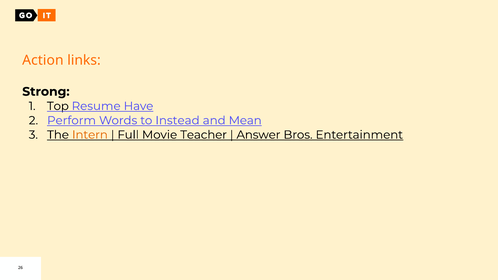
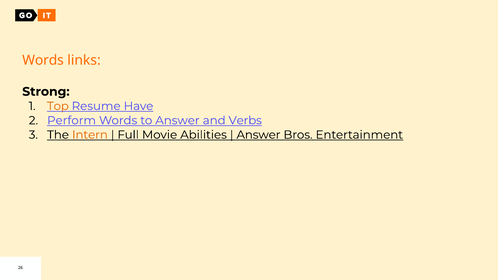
Action at (43, 60): Action -> Words
Top colour: black -> orange
to Instead: Instead -> Answer
Mean: Mean -> Verbs
Teacher: Teacher -> Abilities
